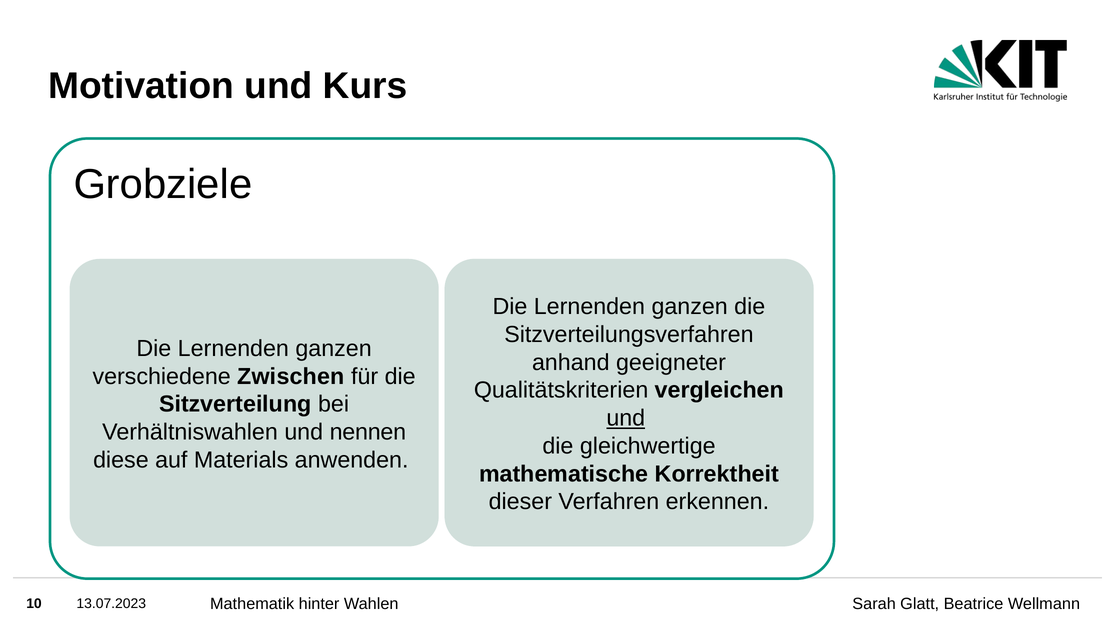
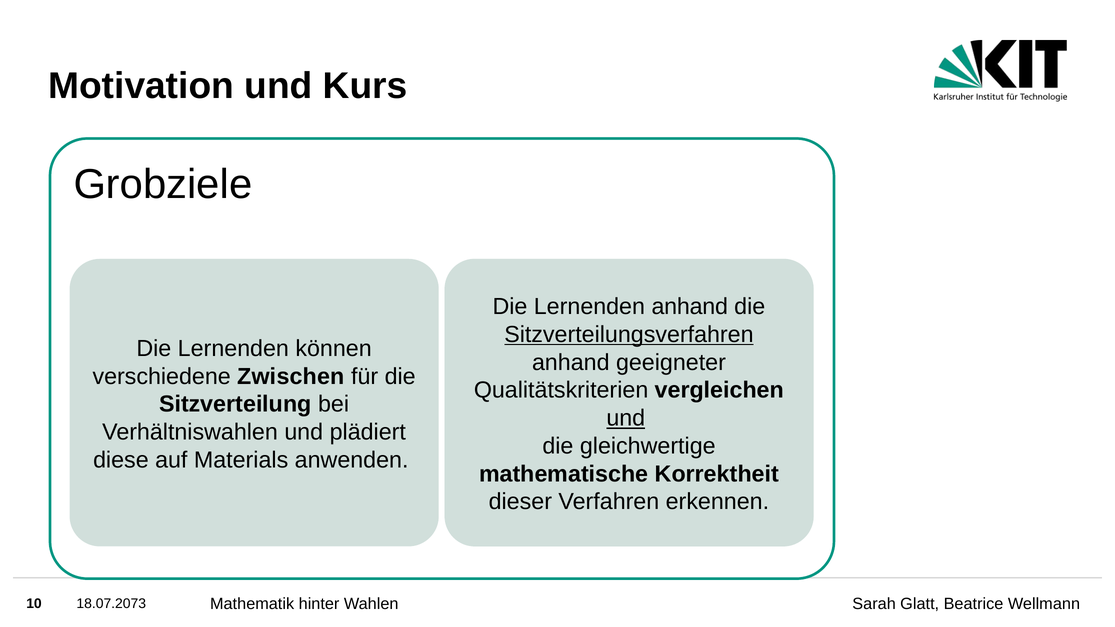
ganzen at (690, 307): ganzen -> anhand
Sitzverteilungsverfahren underline: none -> present
ganzen at (334, 349): ganzen -> können
nennen: nennen -> plädiert
13.07.2023: 13.07.2023 -> 18.07.2073
